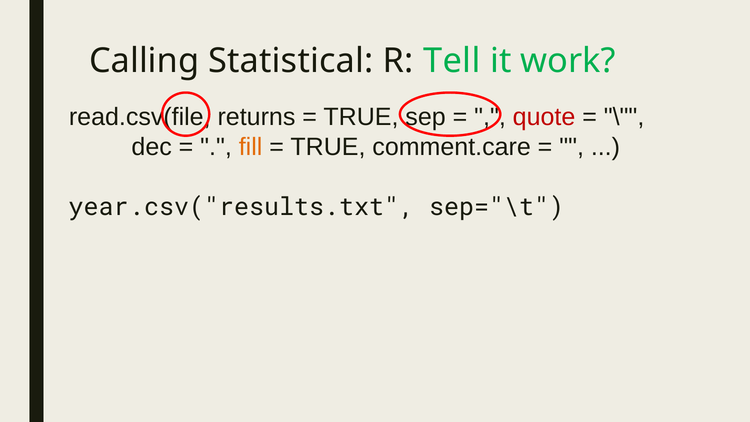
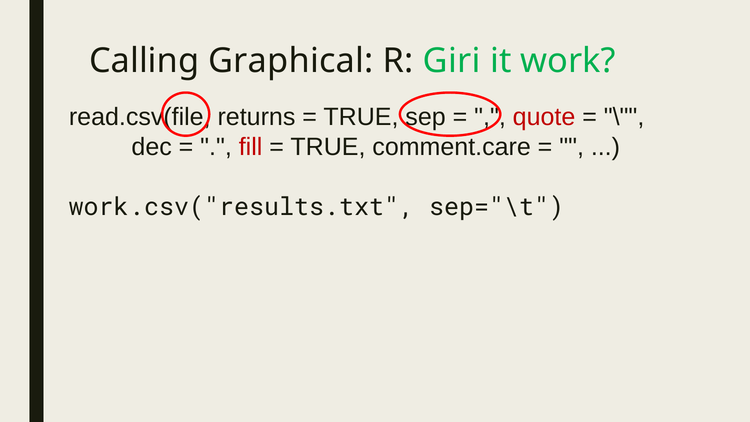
Statistical: Statistical -> Graphical
Tell: Tell -> Giri
fill colour: orange -> red
year.csv("results.txt: year.csv("results.txt -> work.csv("results.txt
